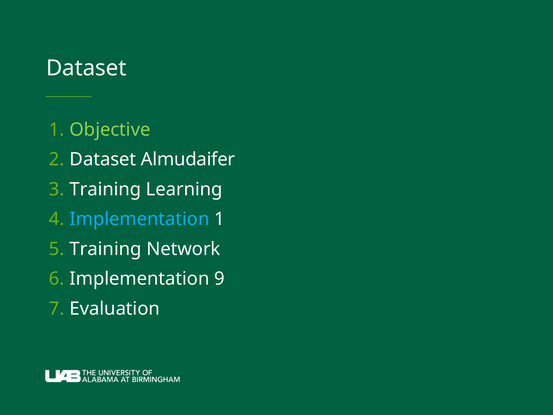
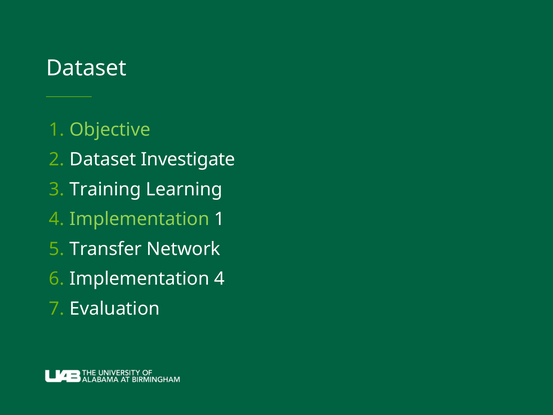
Almudaifer: Almudaifer -> Investigate
Implementation at (140, 219) colour: light blue -> light green
Training at (106, 249): Training -> Transfer
Implementation 9: 9 -> 4
